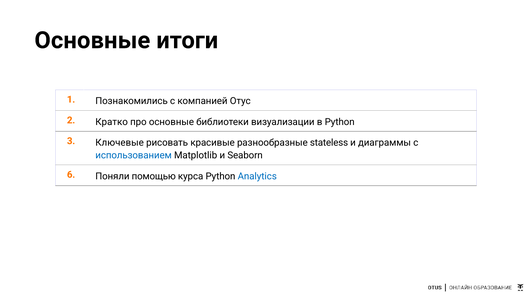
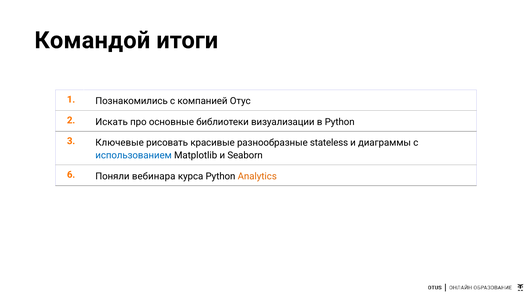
Основные at (92, 40): Основные -> Командой
Кратко: Кратко -> Искать
помощью: помощью -> вебинара
Analytics colour: blue -> orange
